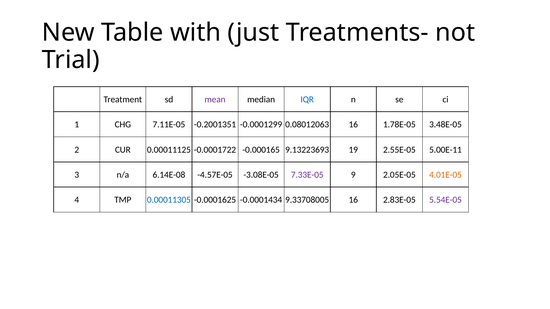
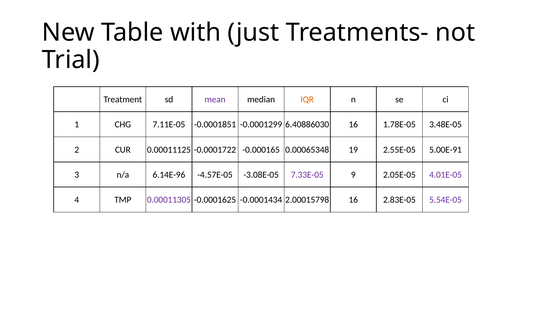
IQR colour: blue -> orange
-0.2001351: -0.2001351 -> -0.0001851
0.08012063: 0.08012063 -> 6.40886030
9.13223693: 9.13223693 -> 0.00065348
5.00E-11: 5.00E-11 -> 5.00E-91
6.14E-08: 6.14E-08 -> 6.14E-96
4.01E-05 colour: orange -> purple
0.00011305 colour: blue -> purple
9.33708005: 9.33708005 -> 2.00015798
